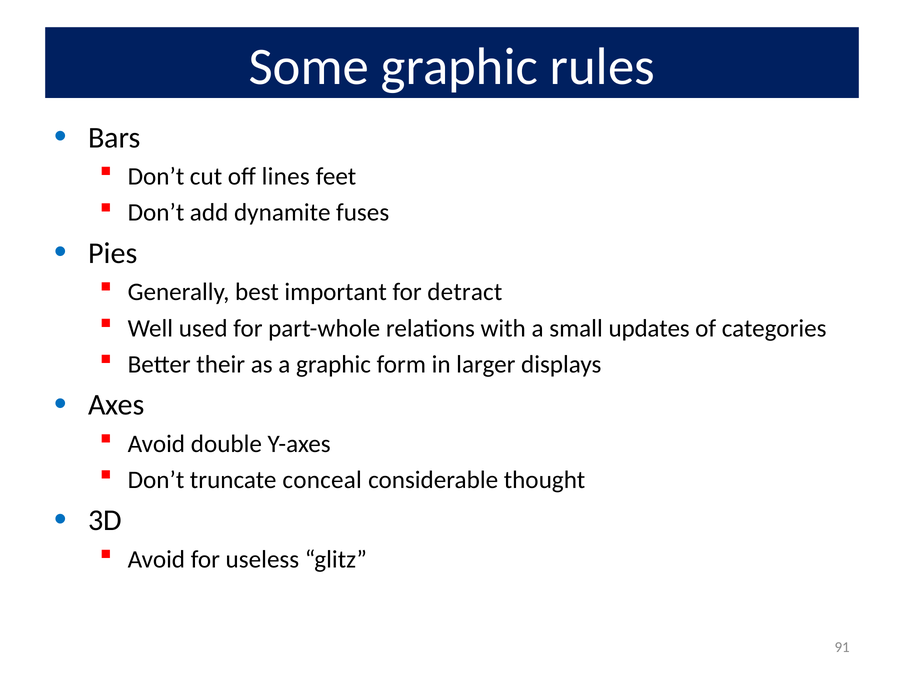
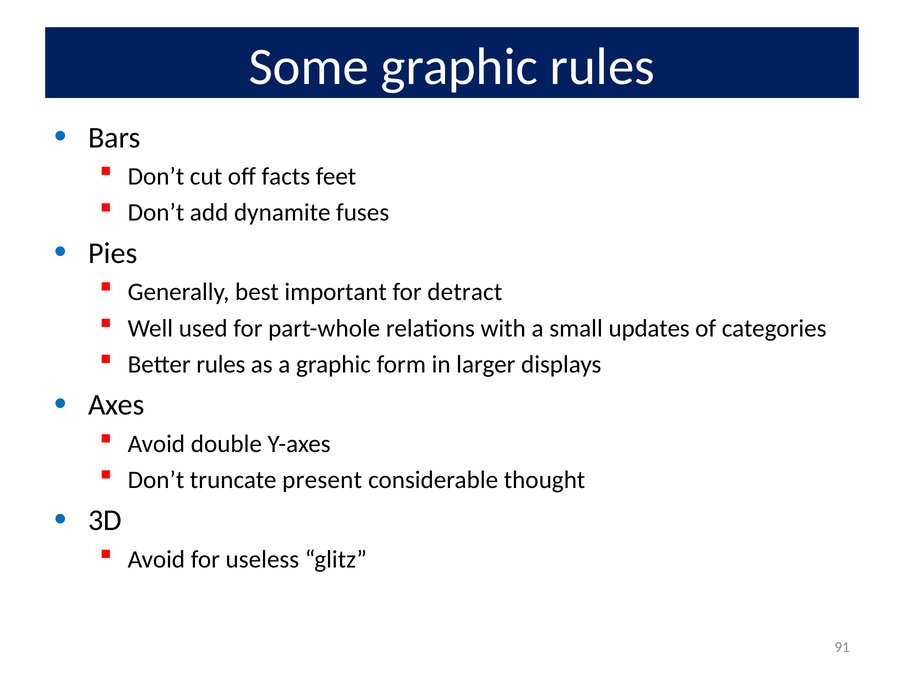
lines: lines -> facts
Better their: their -> rules
conceal: conceal -> present
